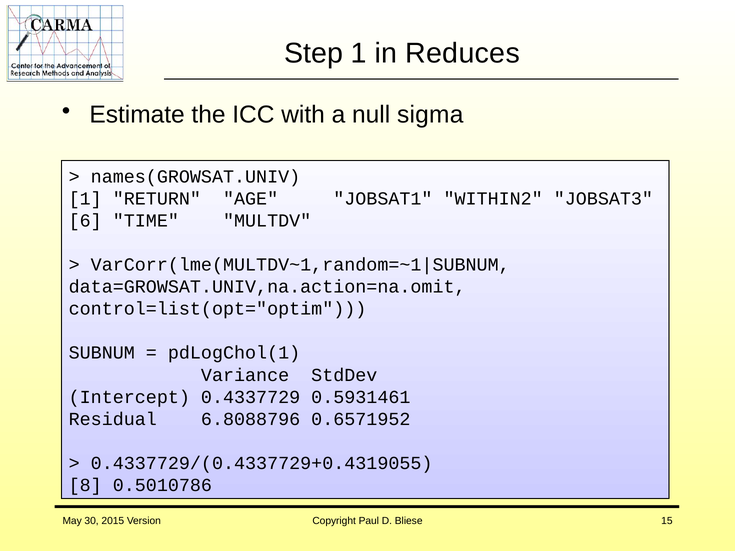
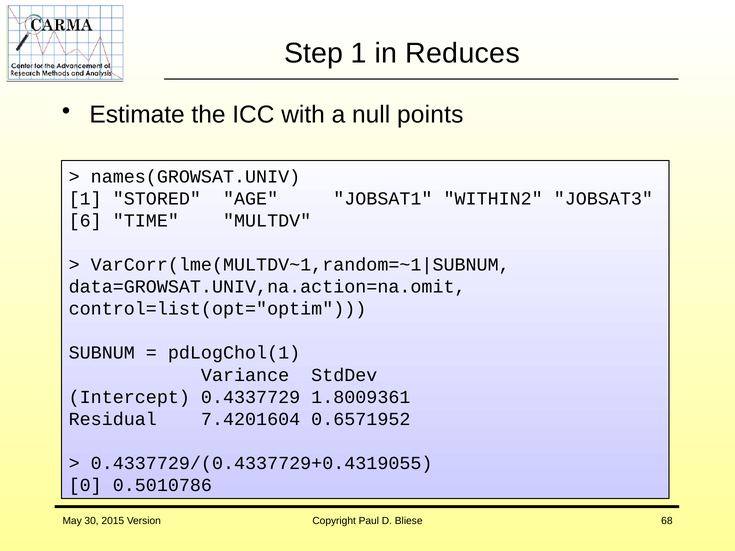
sigma: sigma -> points
RETURN: RETURN -> STORED
0.5931461: 0.5931461 -> 1.8009361
6.8088796: 6.8088796 -> 7.4201604
8: 8 -> 0
15: 15 -> 68
